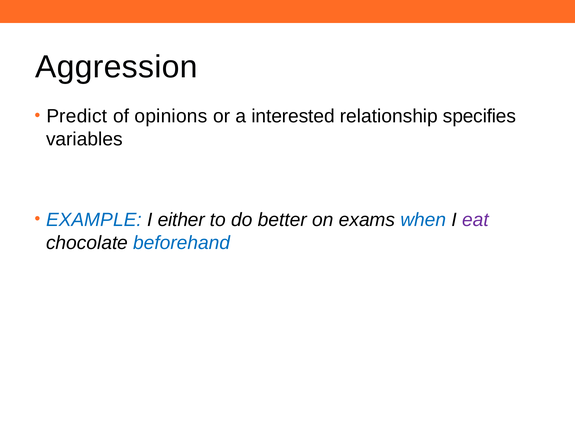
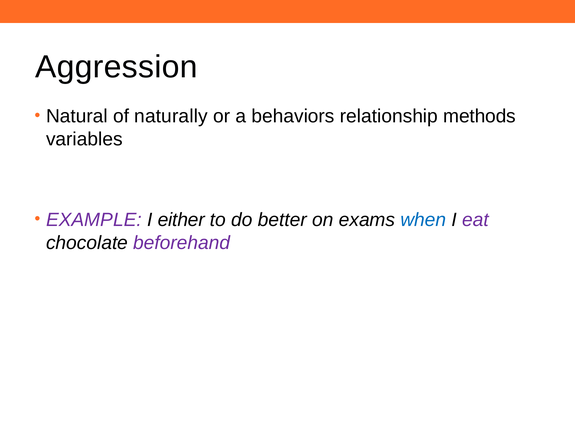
Predict: Predict -> Natural
opinions: opinions -> naturally
interested: interested -> behaviors
specifies: specifies -> methods
EXAMPLE colour: blue -> purple
beforehand colour: blue -> purple
